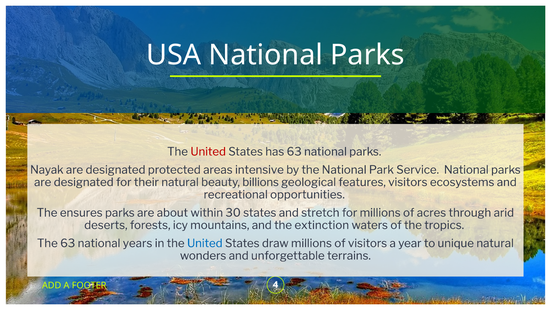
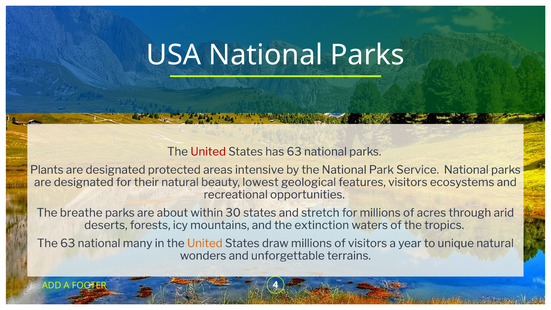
Nayak: Nayak -> Plants
billions: billions -> lowest
ensures: ensures -> breathe
years: years -> many
United at (205, 243) colour: blue -> orange
